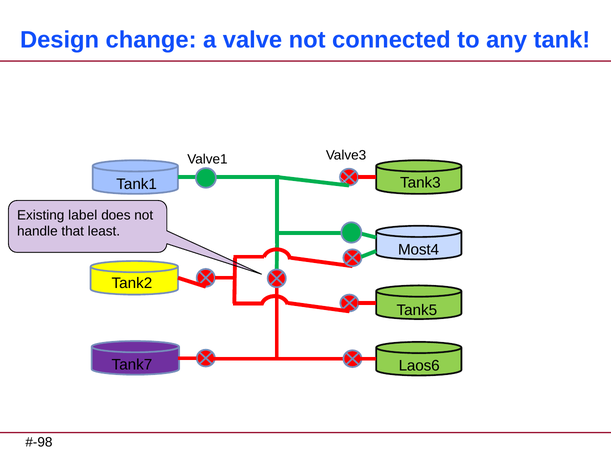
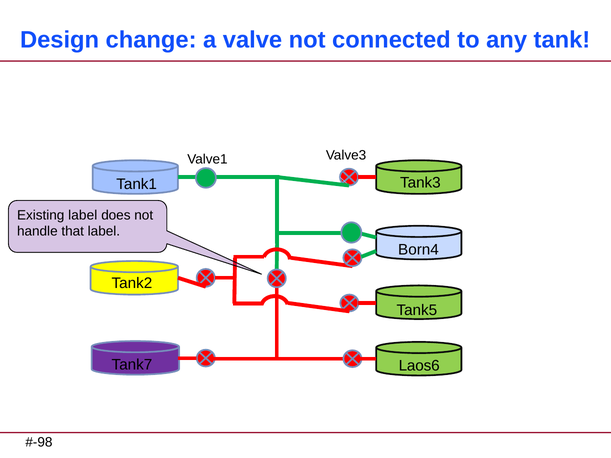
that least: least -> label
Most4: Most4 -> Born4
